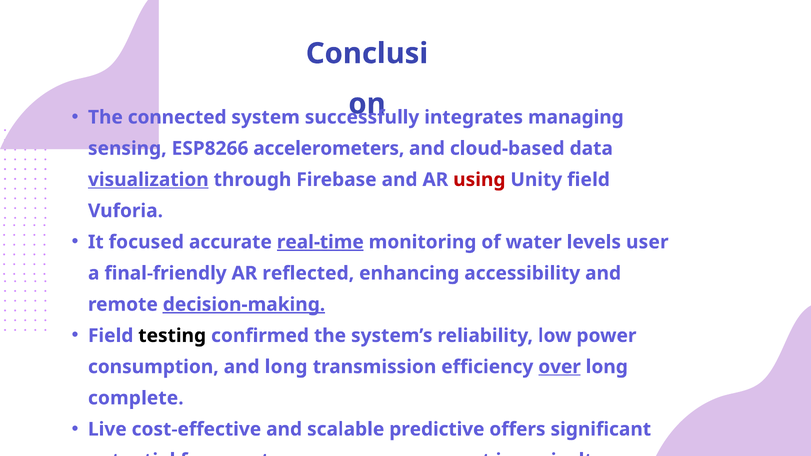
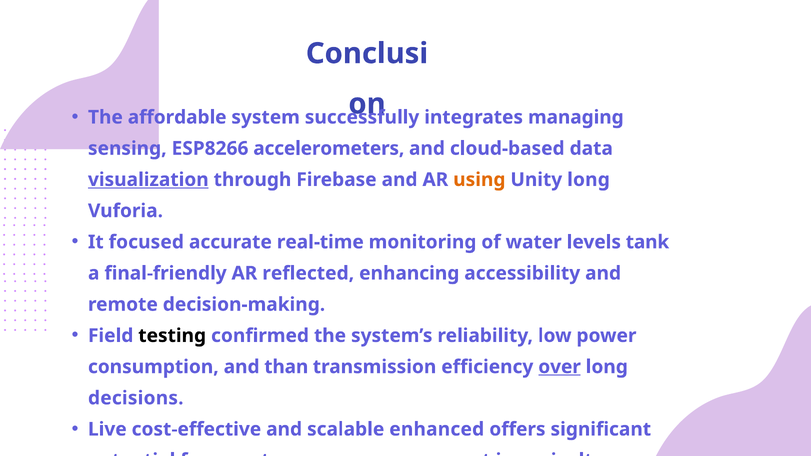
connected: connected -> affordable
using colour: red -> orange
Unity field: field -> long
real-time underline: present -> none
user: user -> tank
decision-making underline: present -> none
and long: long -> than
complete: complete -> decisions
predictive: predictive -> enhanced
